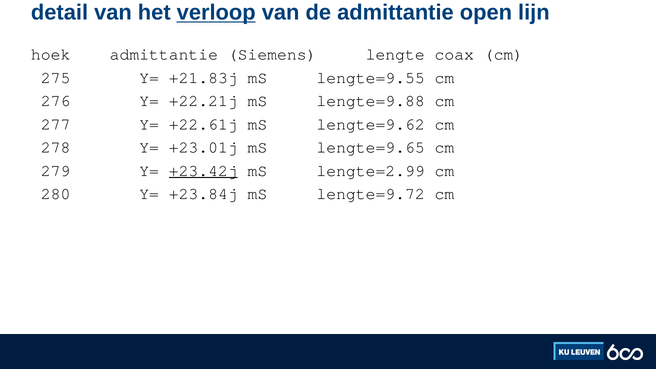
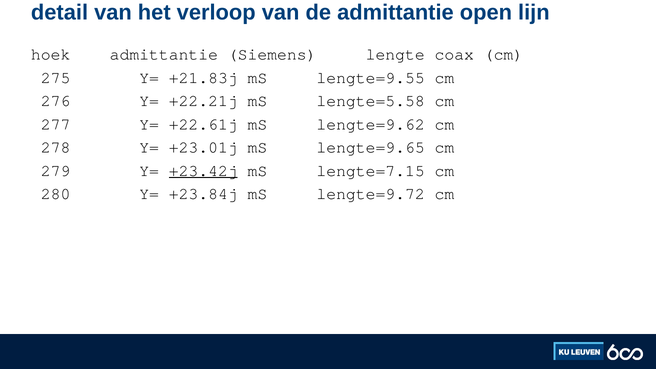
verloop underline: present -> none
lengte=9.88: lengte=9.88 -> lengte=5.58
lengte=2.99: lengte=2.99 -> lengte=7.15
